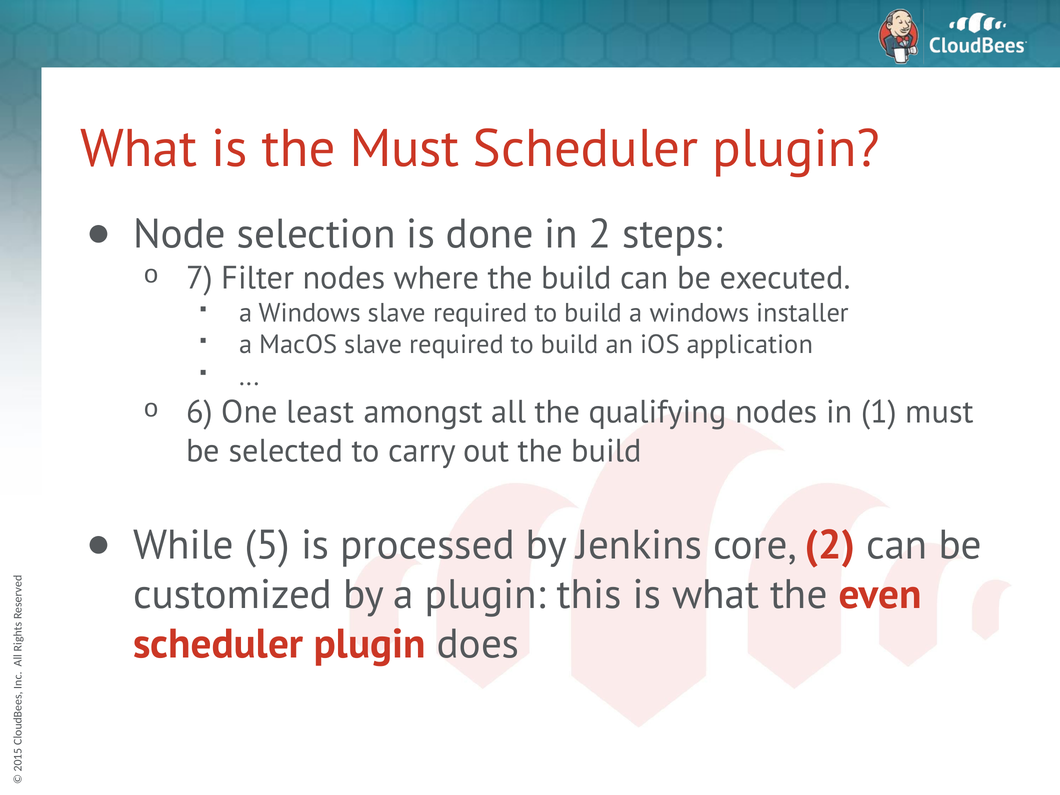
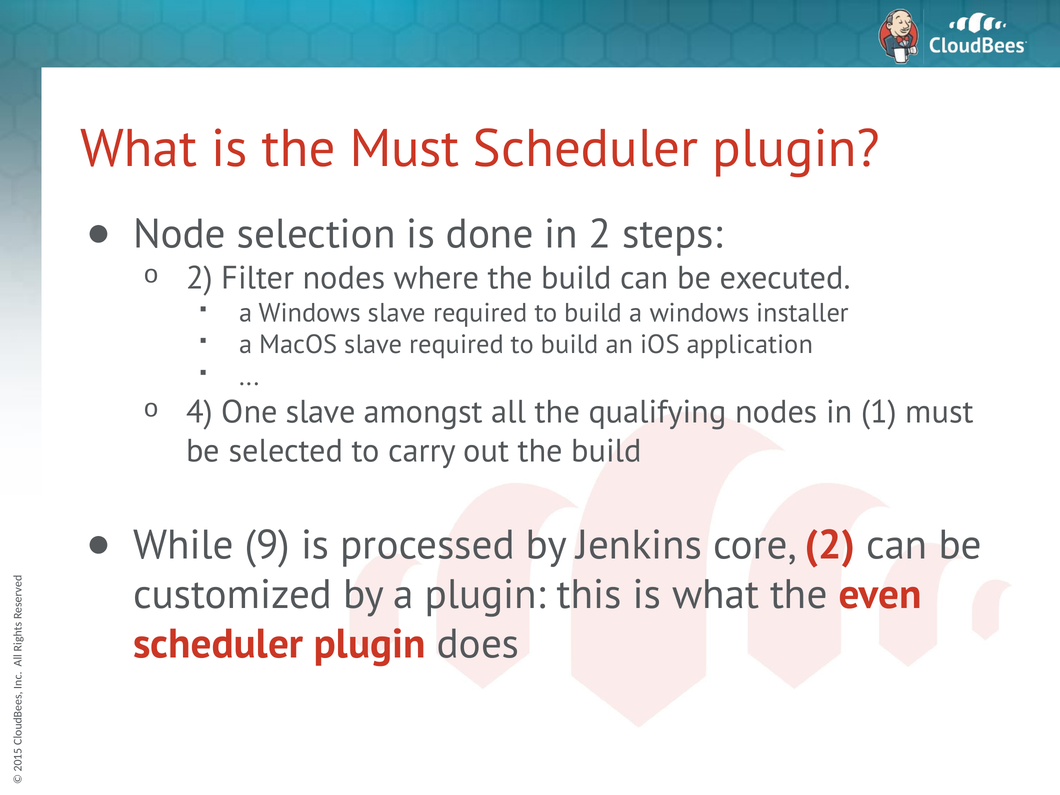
7 at (199, 278): 7 -> 2
6: 6 -> 4
One least: least -> slave
While 5: 5 -> 9
